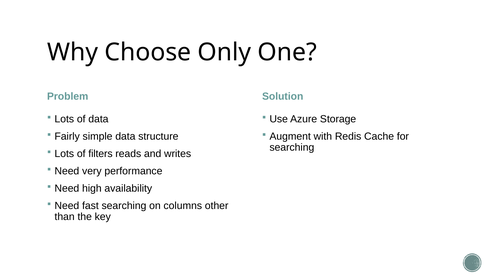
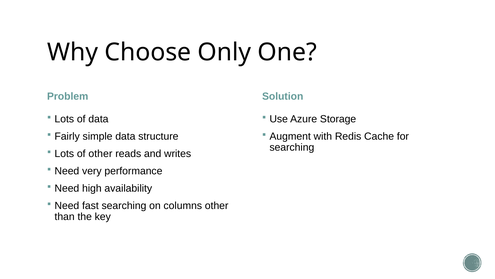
of filters: filters -> other
